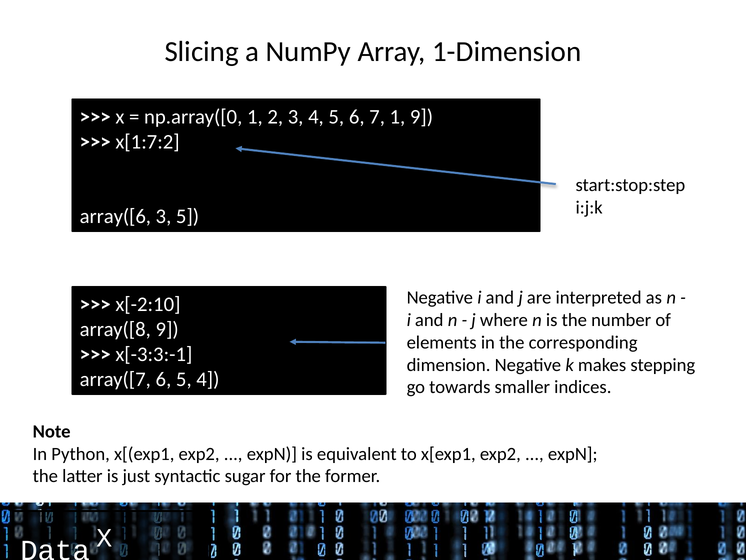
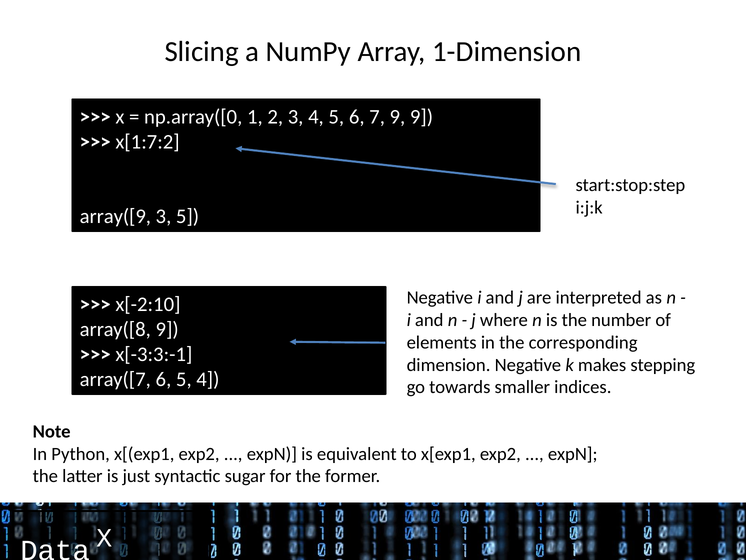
7 1: 1 -> 9
array([6: array([6 -> array([9
